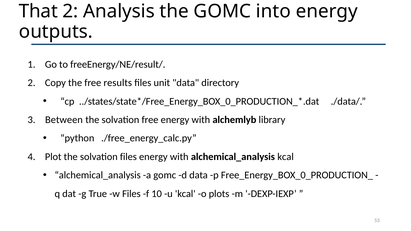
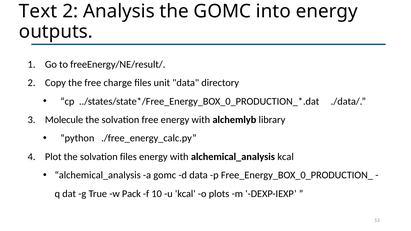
That: That -> Text
results: results -> charge
Between: Between -> Molecule
w Files: Files -> Pack
